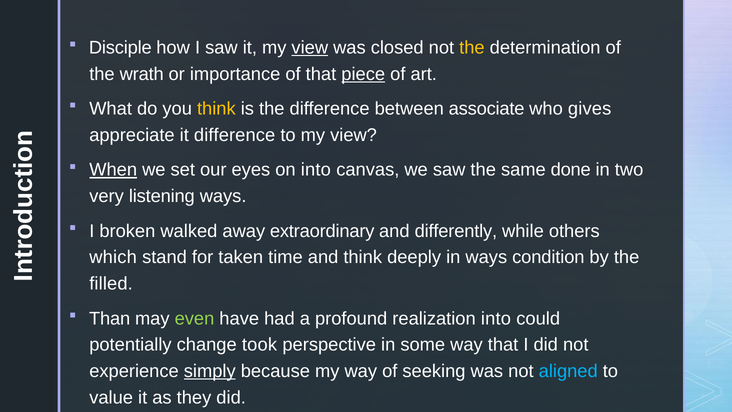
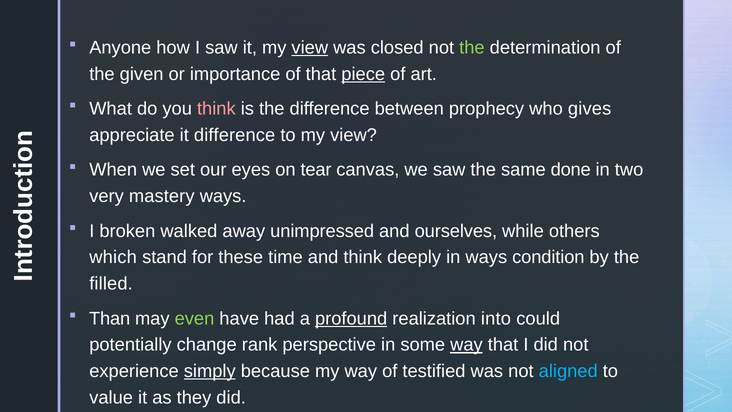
Disciple: Disciple -> Anyone
the at (472, 48) colour: yellow -> light green
wrath: wrath -> given
think at (216, 109) colour: yellow -> pink
associate: associate -> prophecy
When underline: present -> none
on into: into -> tear
listening: listening -> mastery
extraordinary: extraordinary -> unimpressed
differently: differently -> ourselves
taken: taken -> these
profound underline: none -> present
took: took -> rank
way at (466, 345) underline: none -> present
seeking: seeking -> testified
